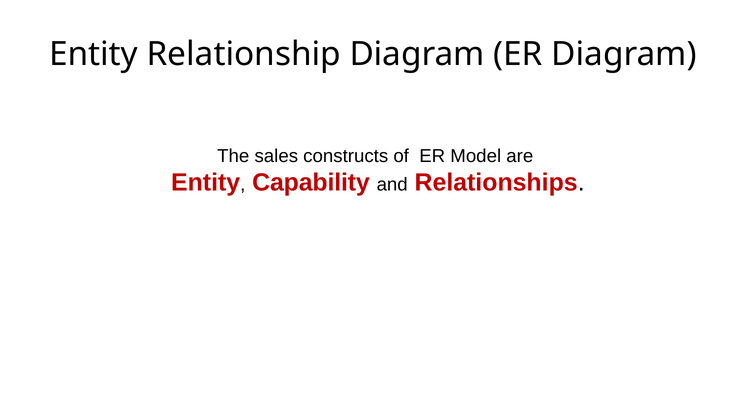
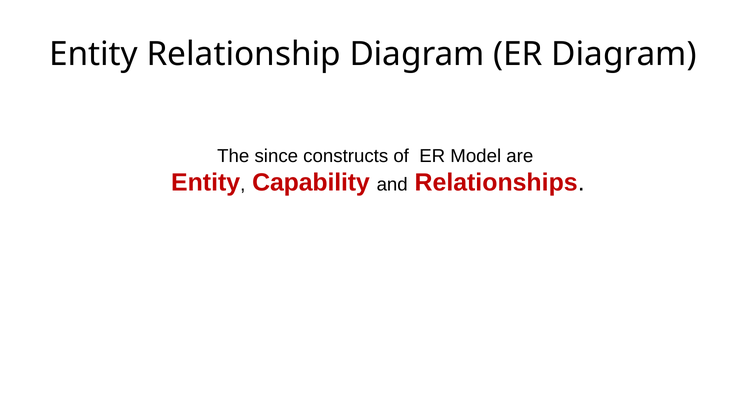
sales: sales -> since
